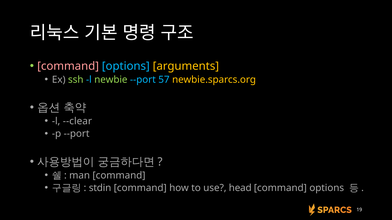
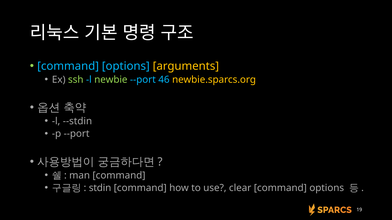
command at (68, 66) colour: pink -> light blue
57: 57 -> 46
--clear: --clear -> --stdin
head: head -> clear
